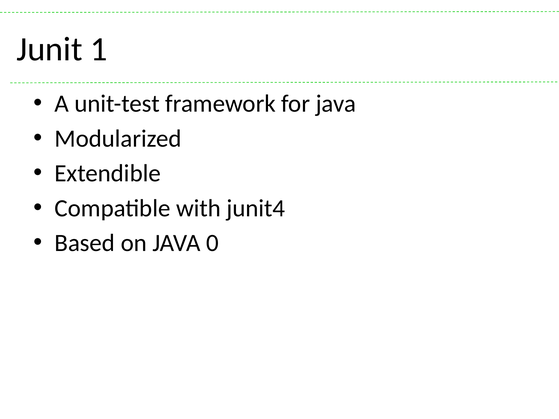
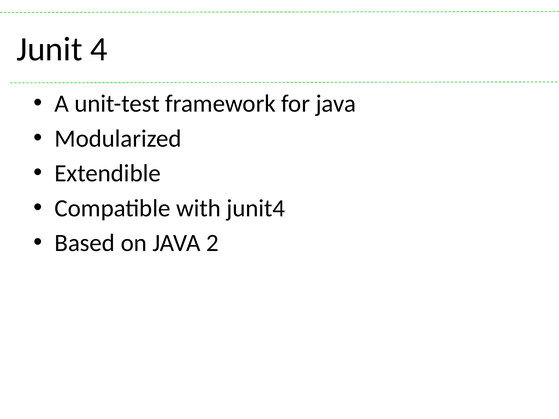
1: 1 -> 4
0: 0 -> 2
